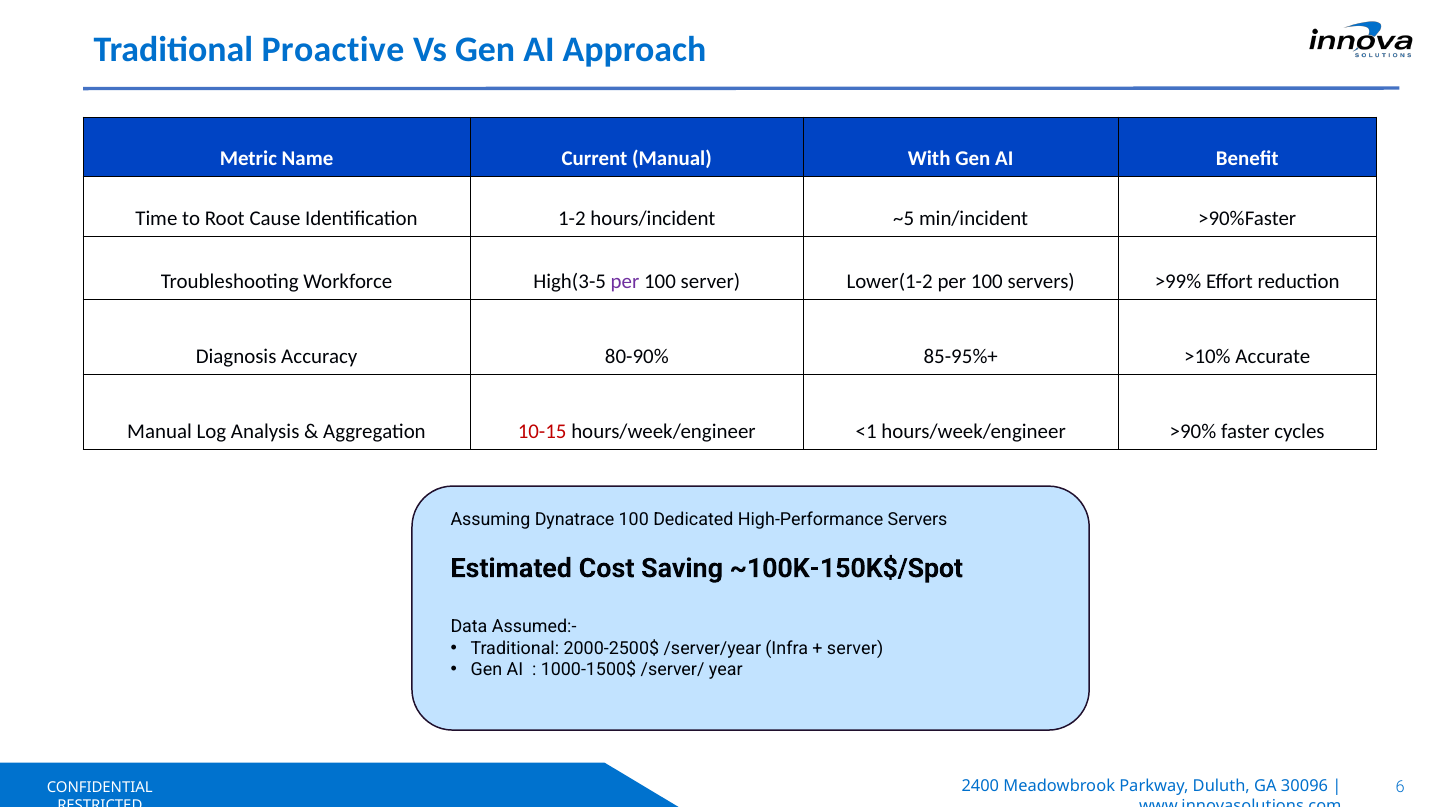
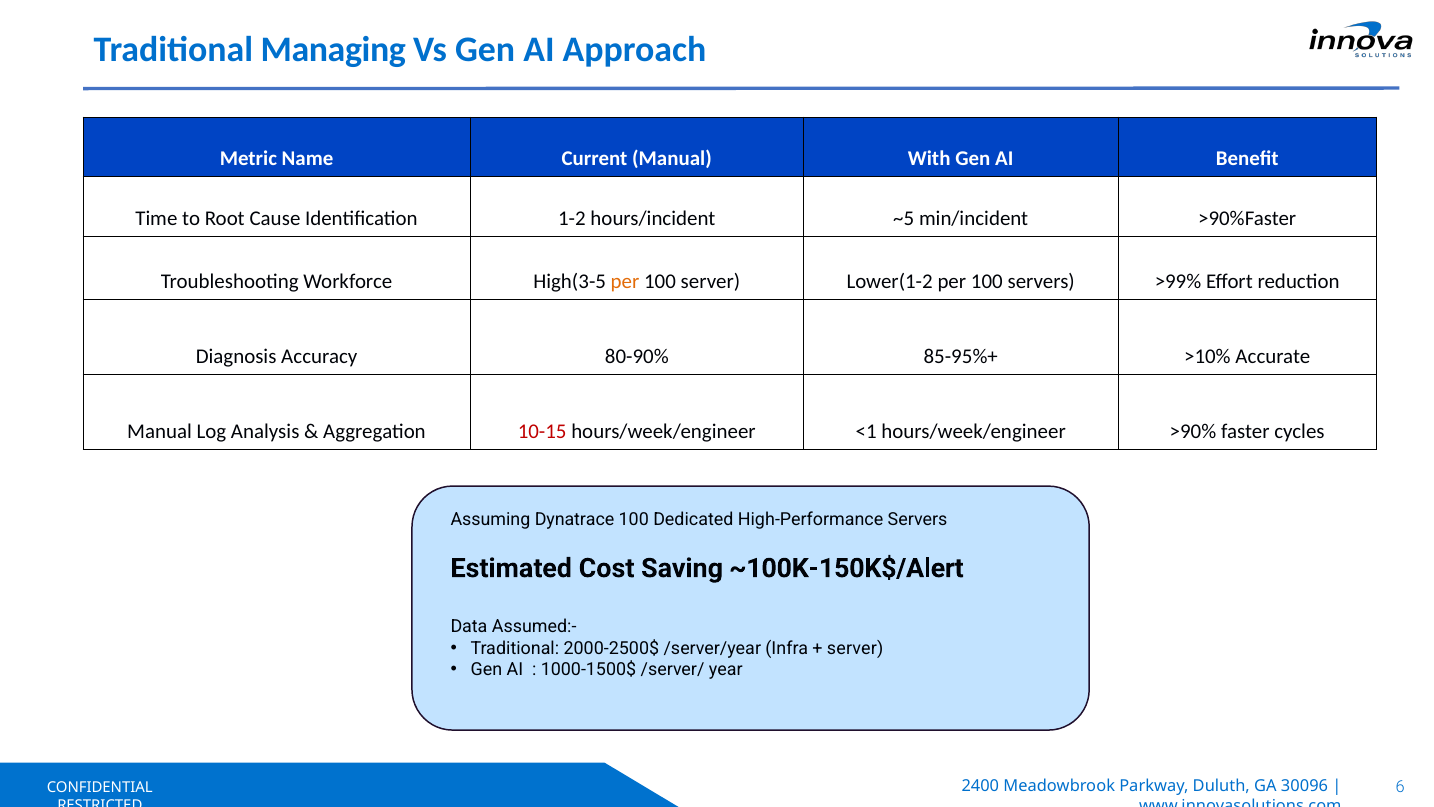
Proactive: Proactive -> Managing
per at (625, 281) colour: purple -> orange
~100K-150K$/Spot: ~100K-150K$/Spot -> ~100K-150K$/Alert
